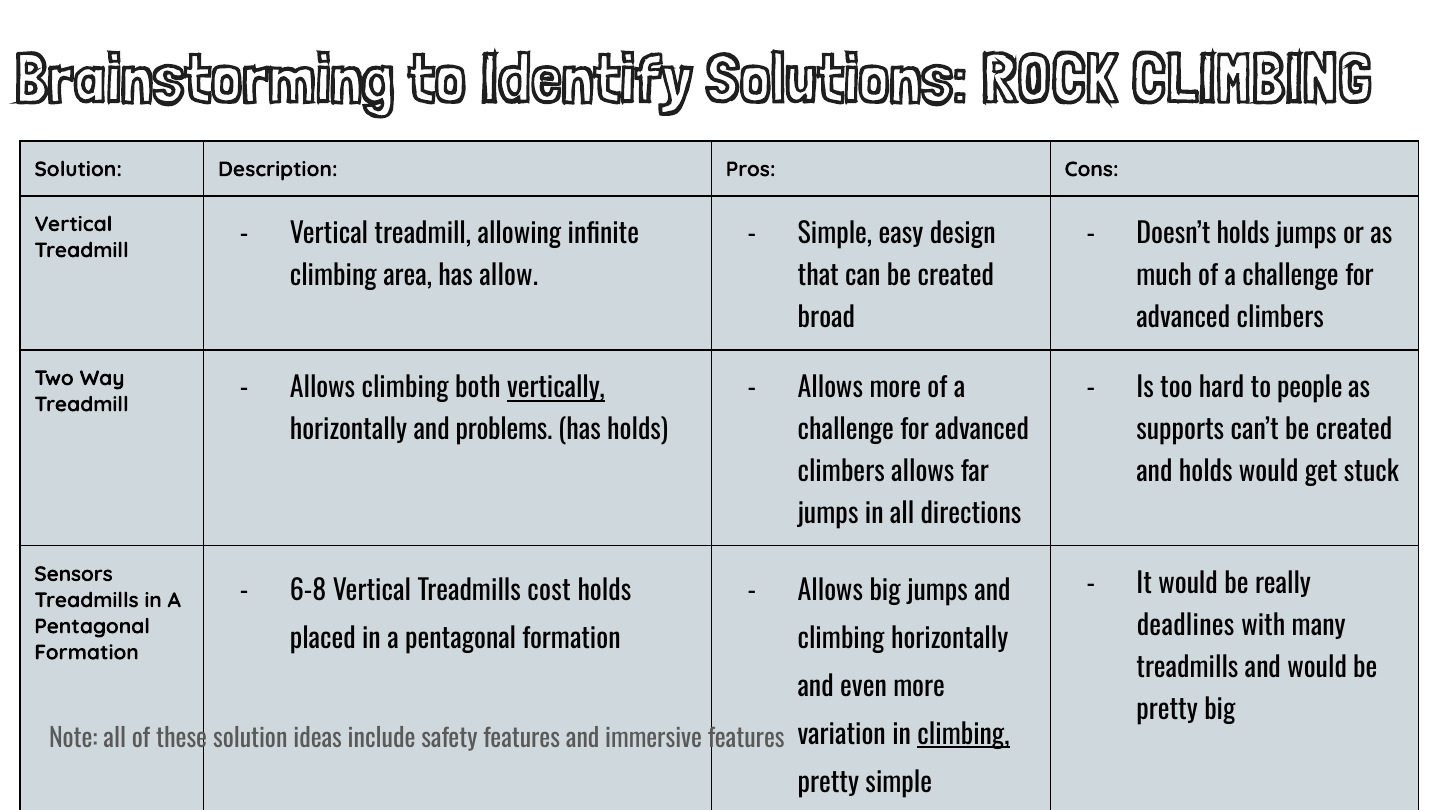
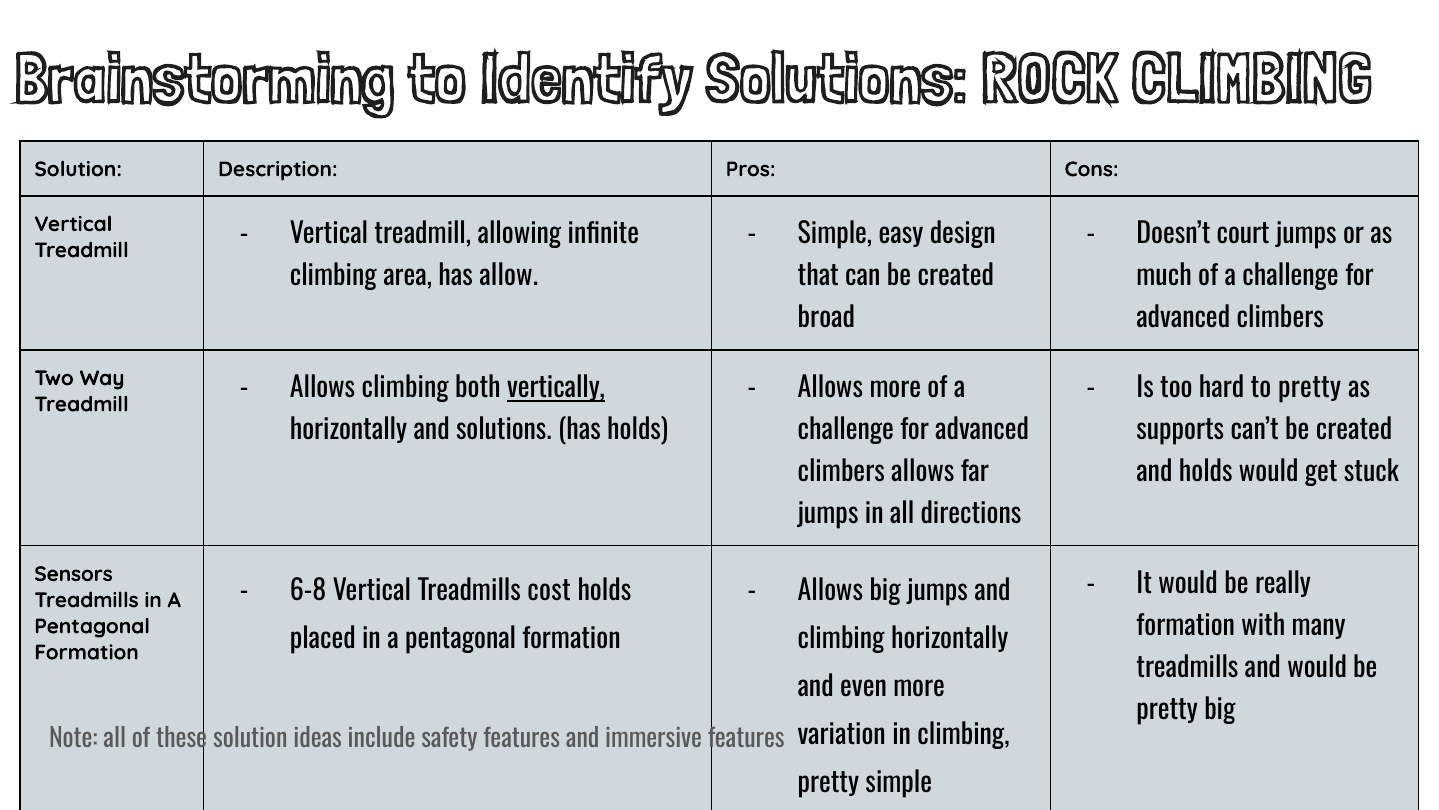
Doesn’t holds: holds -> court
to people: people -> pretty
and problems: problems -> solutions
deadlines at (1186, 626): deadlines -> formation
climbing at (964, 734) underline: present -> none
